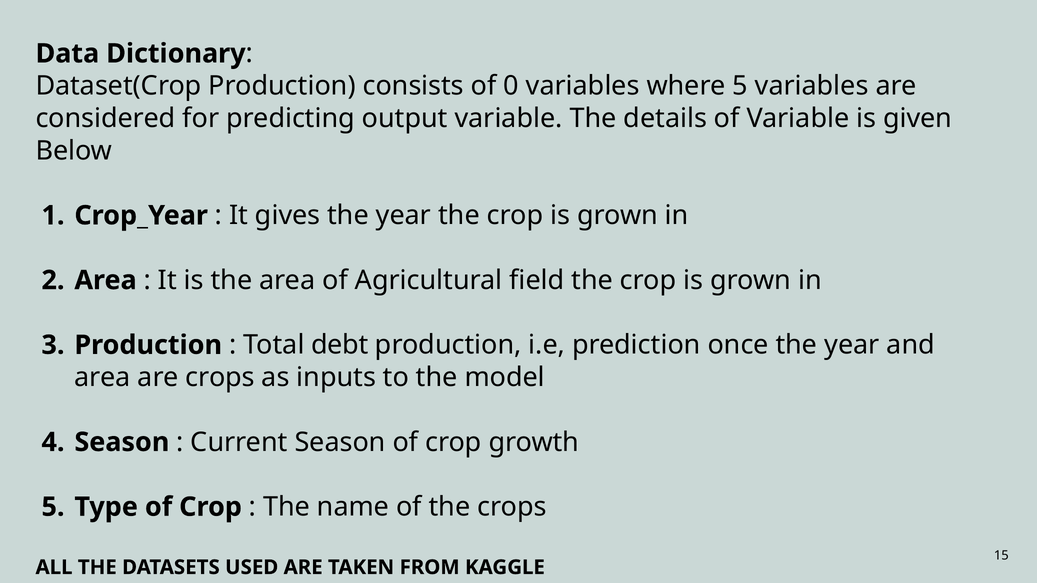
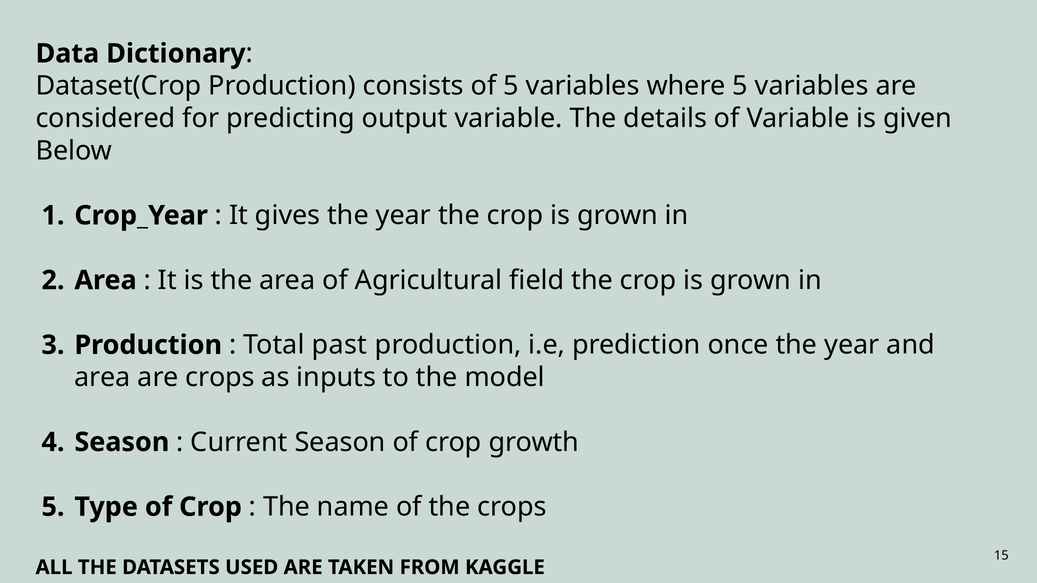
of 0: 0 -> 5
debt: debt -> past
